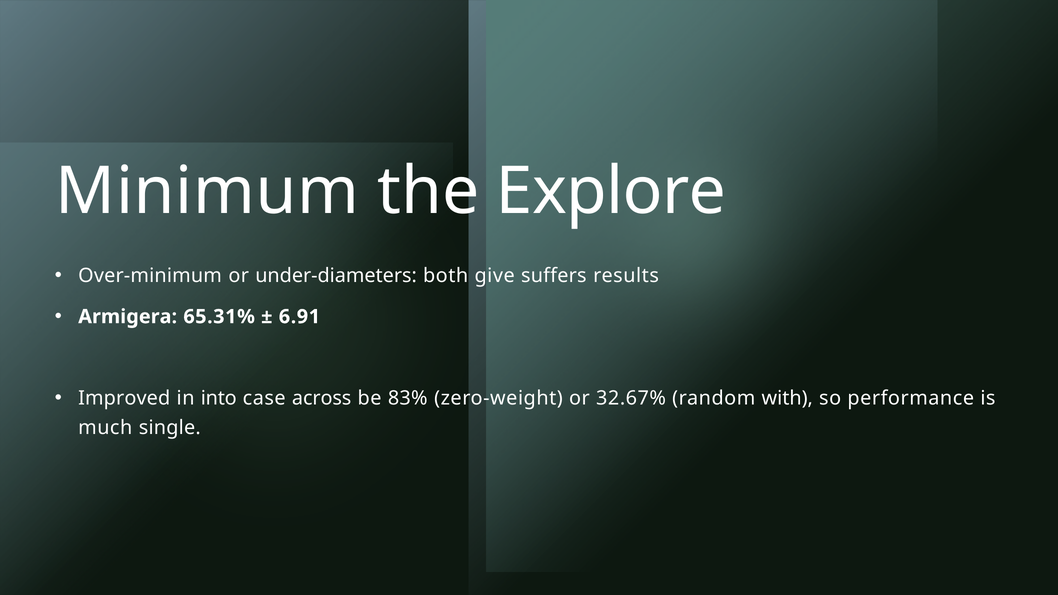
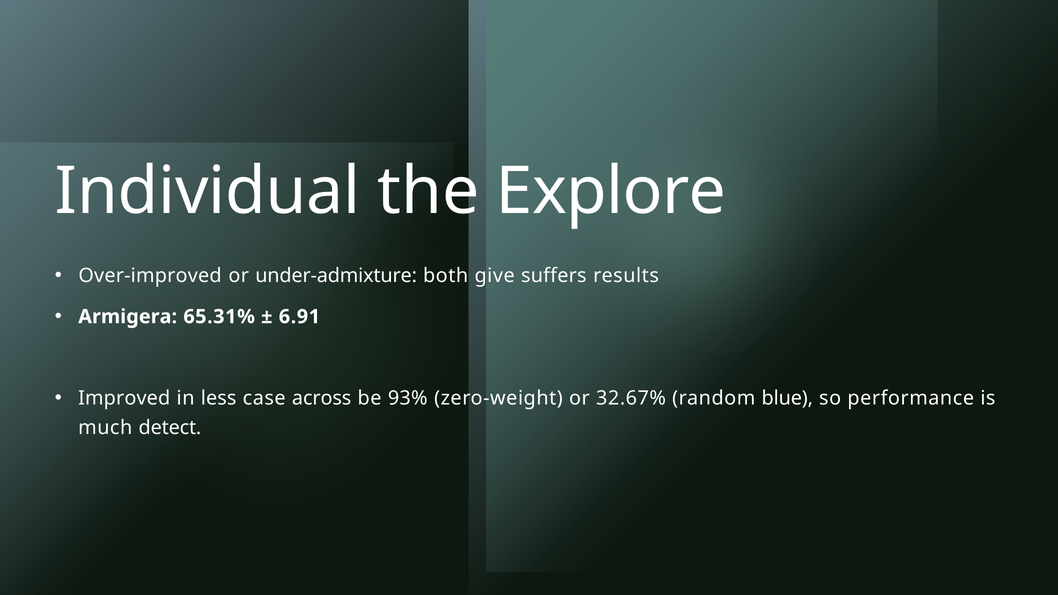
Minimum: Minimum -> Individual
Over-minimum: Over-minimum -> Over-improved
under-diameters: under-diameters -> under-admixture
into: into -> less
83%: 83% -> 93%
with: with -> blue
single: single -> detect
